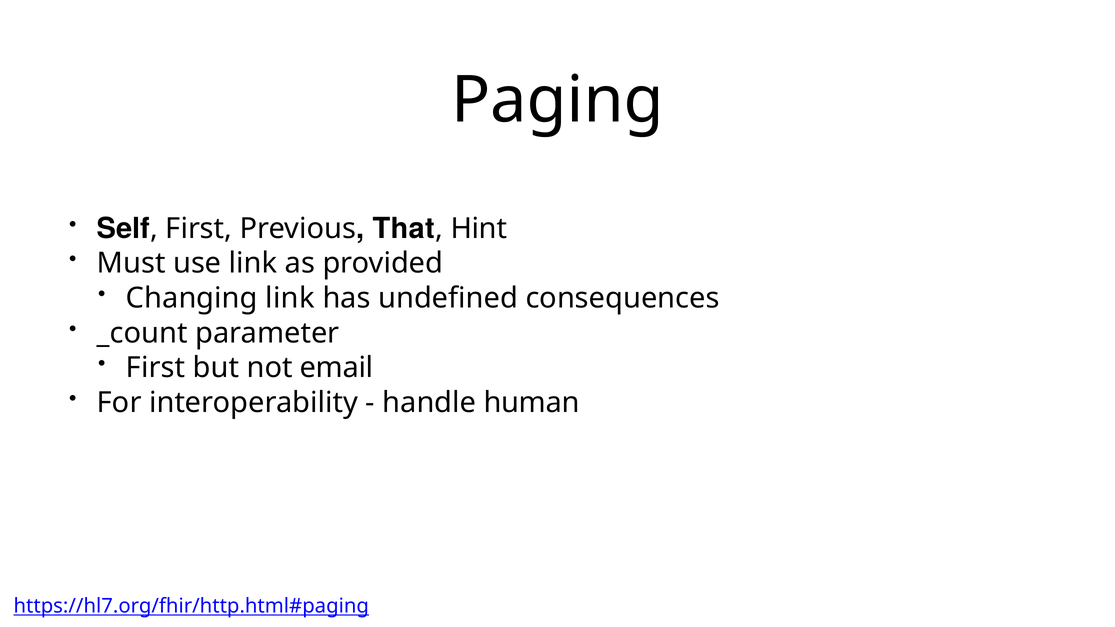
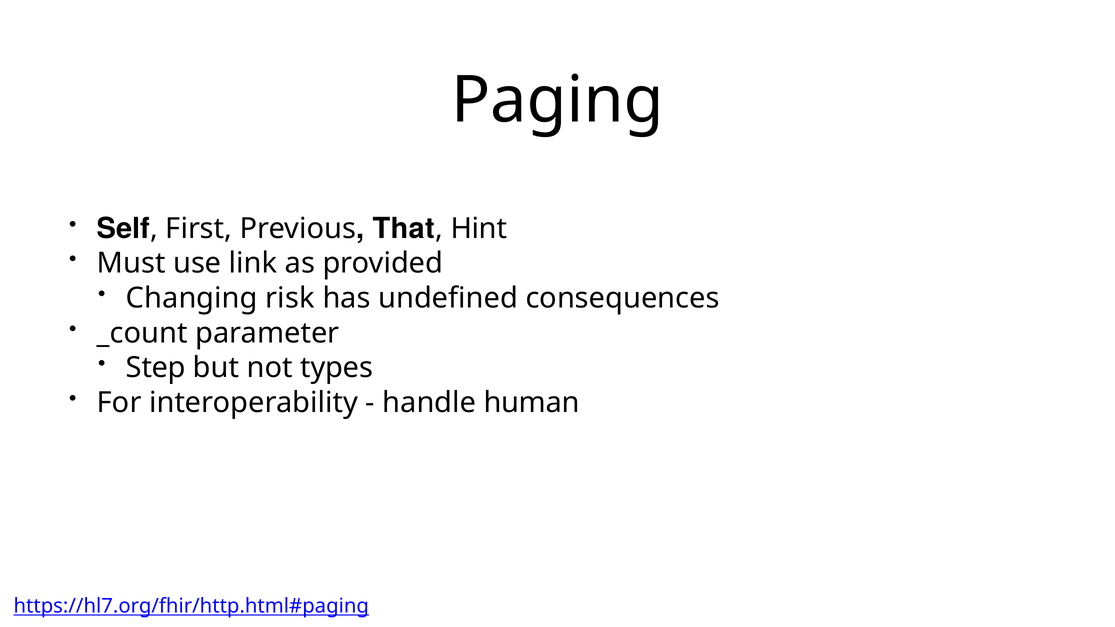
Changing link: link -> risk
First at (156, 368): First -> Step
email: email -> types
